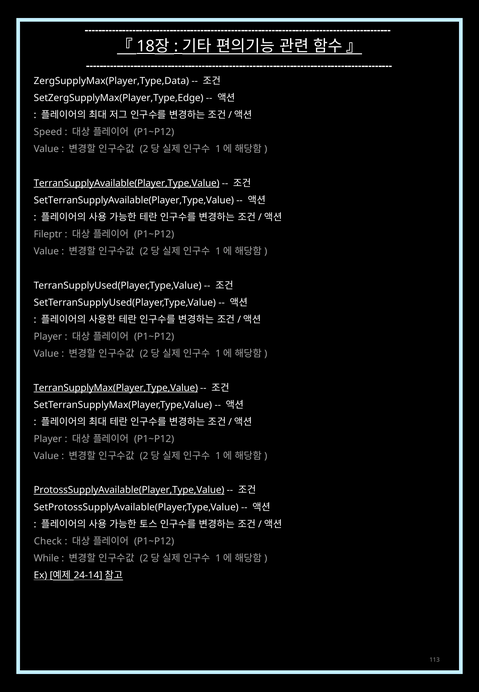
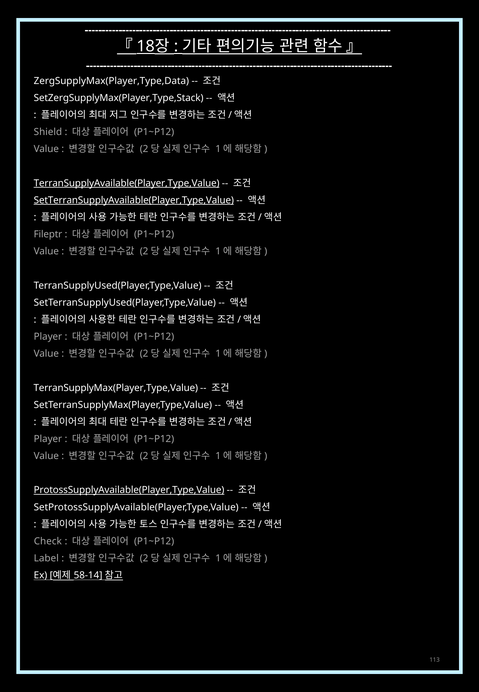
SetZergSupplyMax(Player,Type,Edge: SetZergSupplyMax(Player,Type,Edge -> SetZergSupplyMax(Player,Type,Stack
Speed: Speed -> Shield
SetTerranSupplyAvailable(Player,Type,Value underline: none -> present
TerranSupplyMax(Player,Type,Value underline: present -> none
While: While -> Label
24-14: 24-14 -> 58-14
